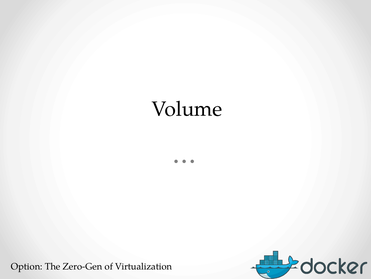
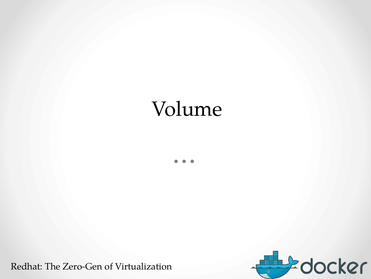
Option: Option -> Redhat
